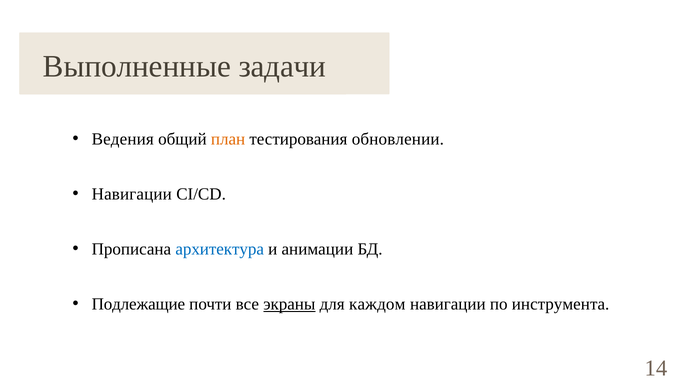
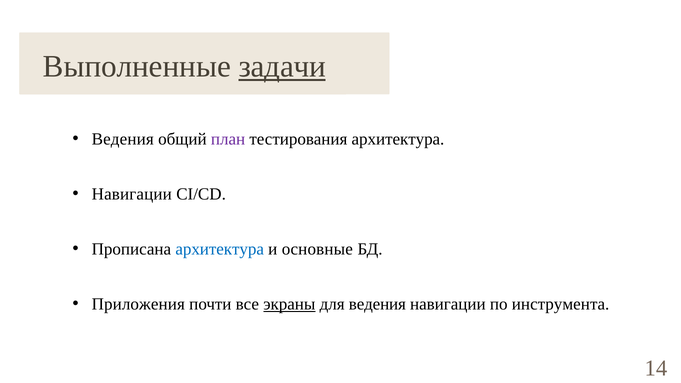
задачи underline: none -> present
план colour: orange -> purple
тестирования обновлении: обновлении -> архитектура
анимации: анимации -> основные
Подлежащие: Подлежащие -> Приложения
для каждом: каждом -> ведения
